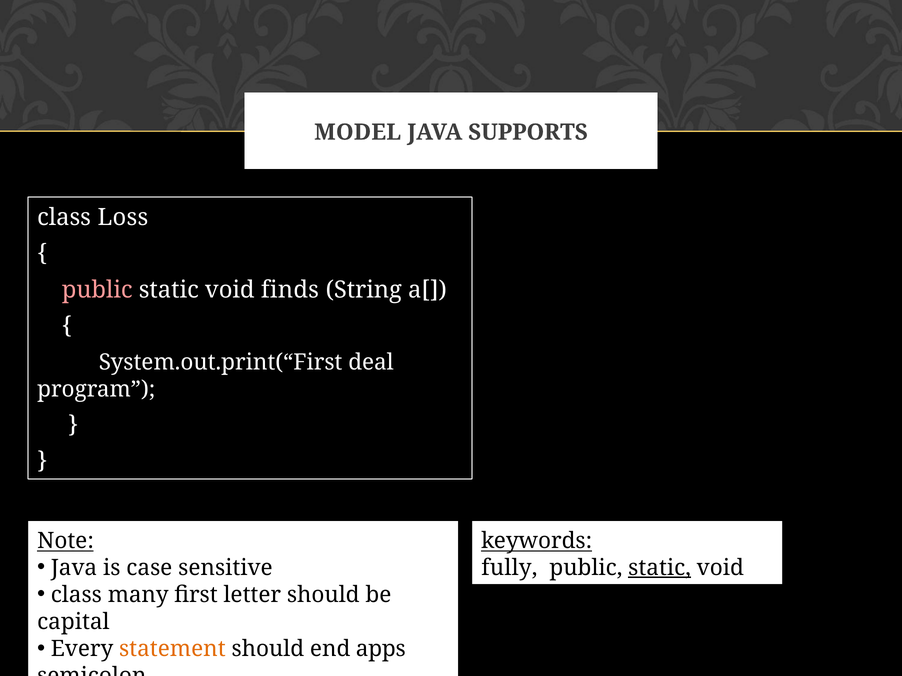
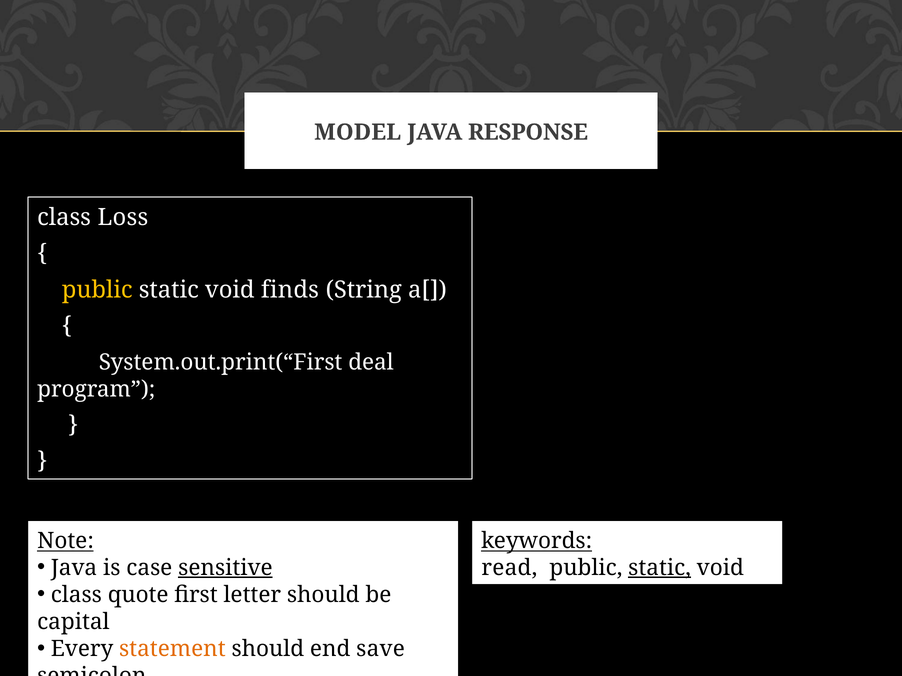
SUPPORTS: SUPPORTS -> RESPONSE
public at (97, 290) colour: pink -> yellow
sensitive underline: none -> present
fully: fully -> read
many: many -> quote
apps: apps -> save
